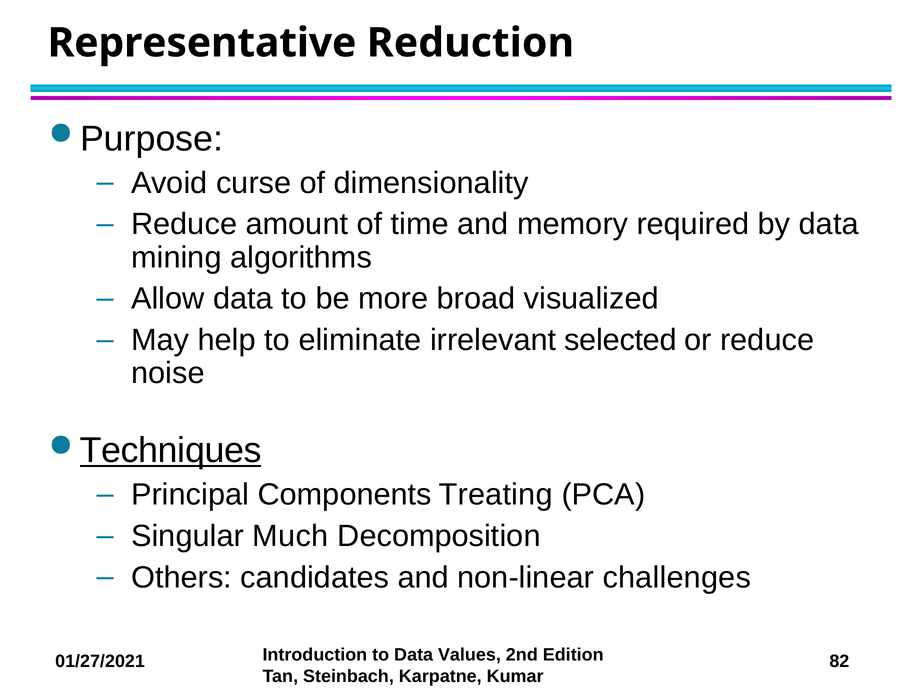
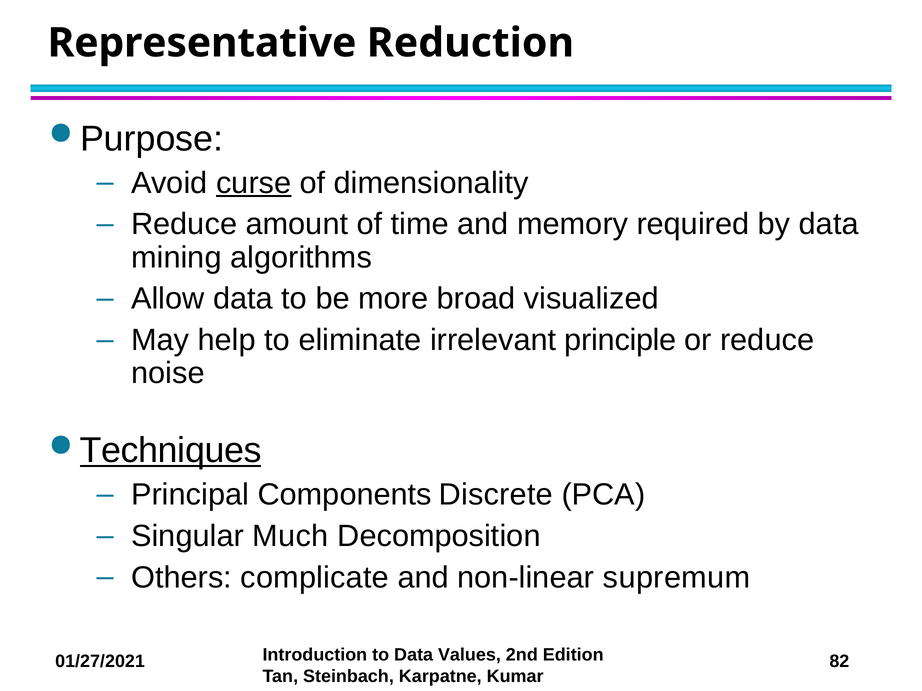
curse underline: none -> present
selected: selected -> principle
Treating: Treating -> Discrete
candidates: candidates -> complicate
challenges: challenges -> supremum
